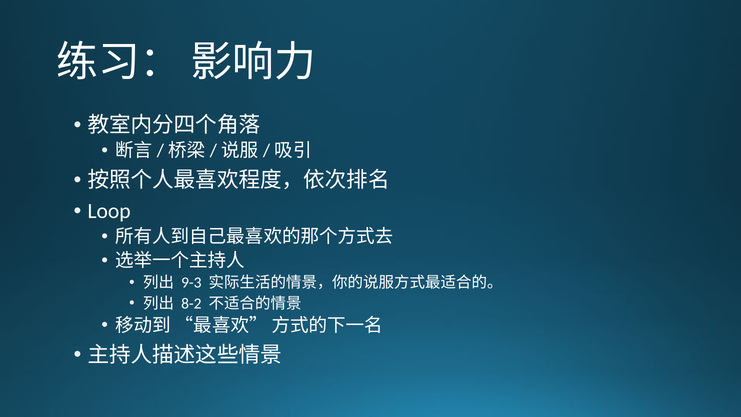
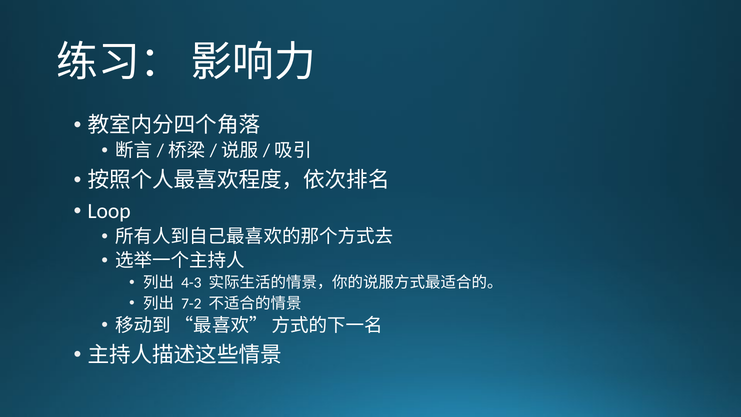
9-3: 9-3 -> 4-3
8-2: 8-2 -> 7-2
